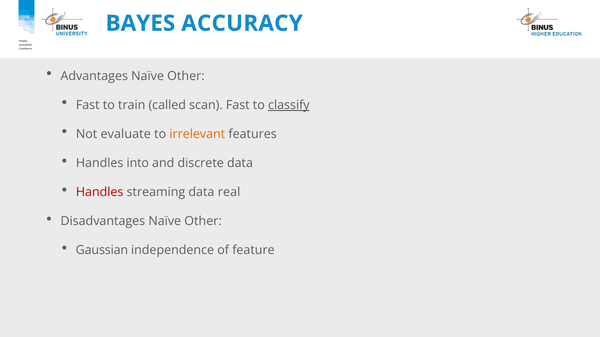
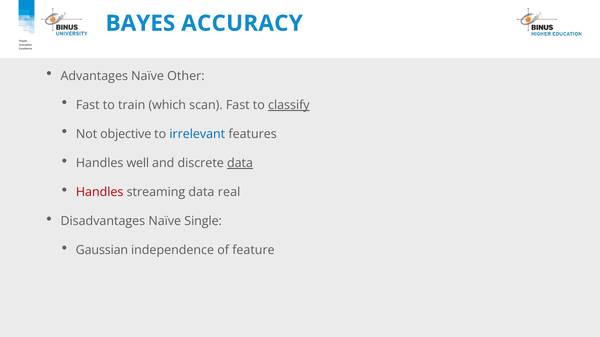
called: called -> which
evaluate: evaluate -> objective
irrelevant colour: orange -> blue
into: into -> well
data at (240, 163) underline: none -> present
Disadvantages Naïve Other: Other -> Single
